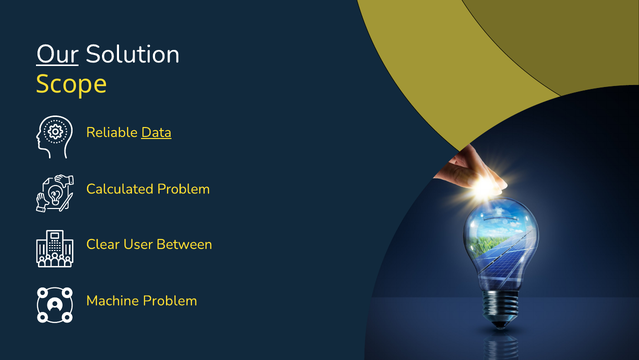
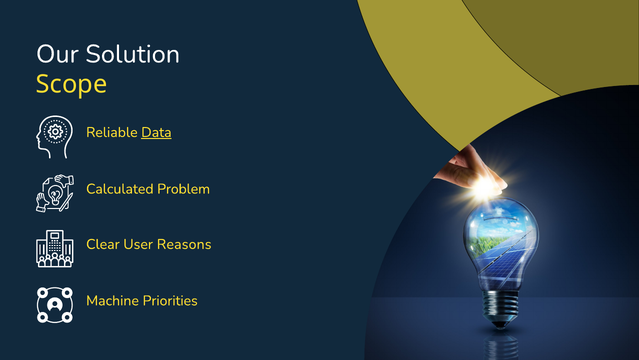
Our underline: present -> none
Between: Between -> Reasons
Machine Problem: Problem -> Priorities
